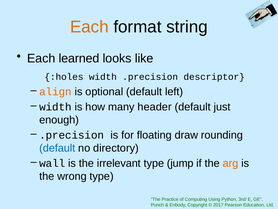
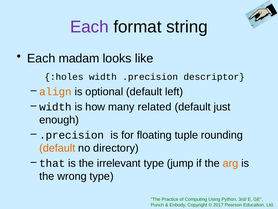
Each at (89, 27) colour: orange -> purple
learned: learned -> madam
header: header -> related
draw: draw -> tuple
default at (57, 148) colour: blue -> orange
wall: wall -> that
